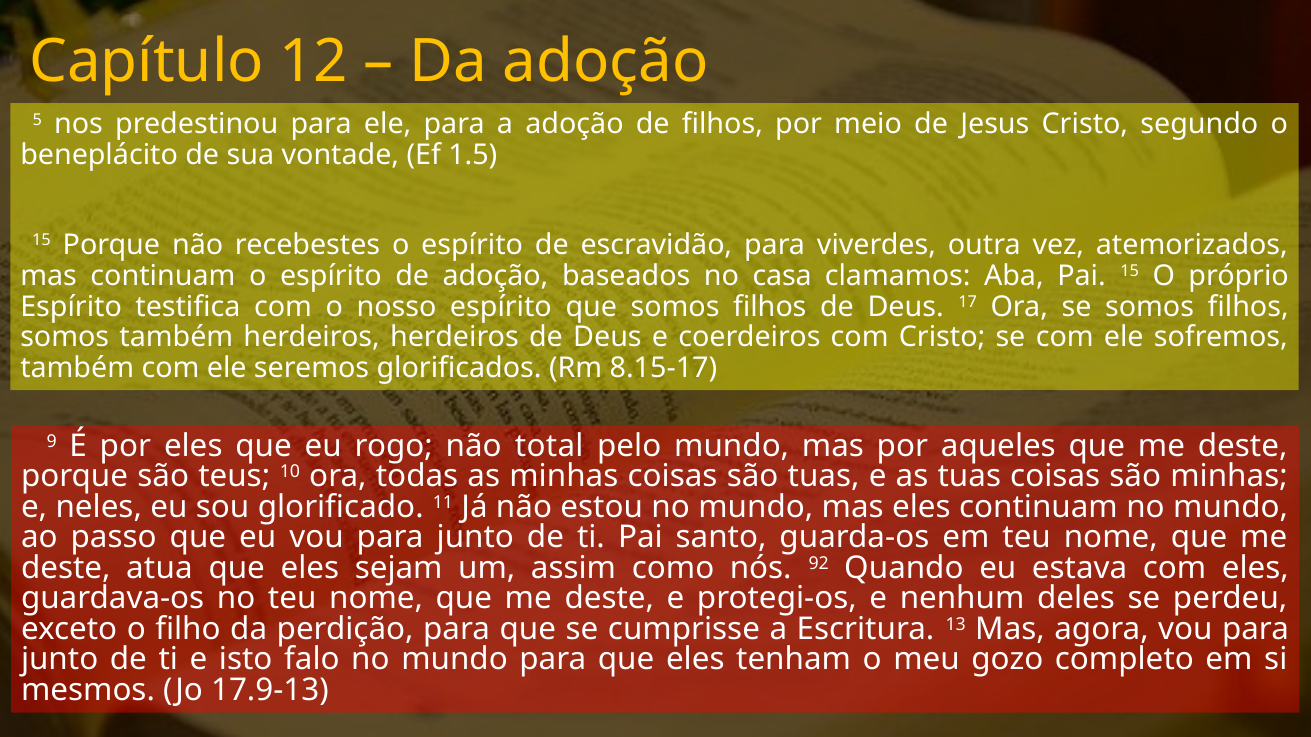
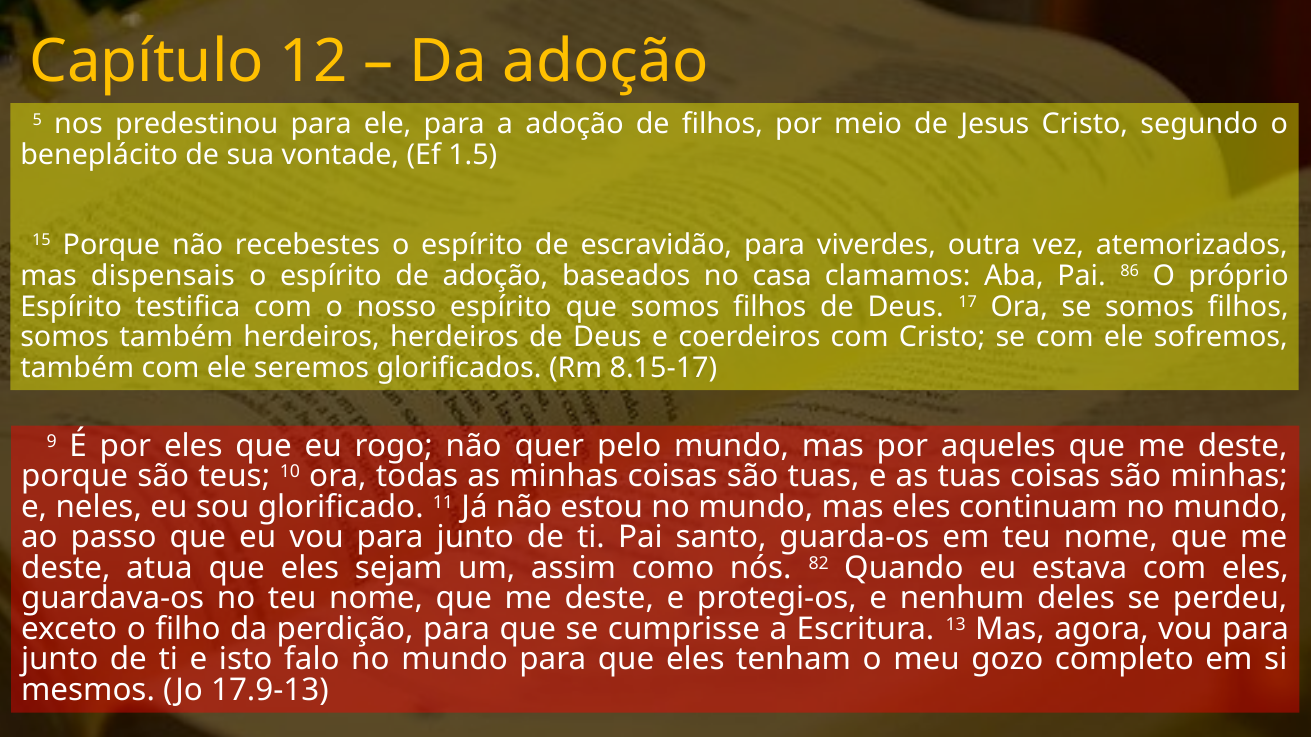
mas continuam: continuam -> dispensais
Pai 15: 15 -> 86
total: total -> quer
92: 92 -> 82
